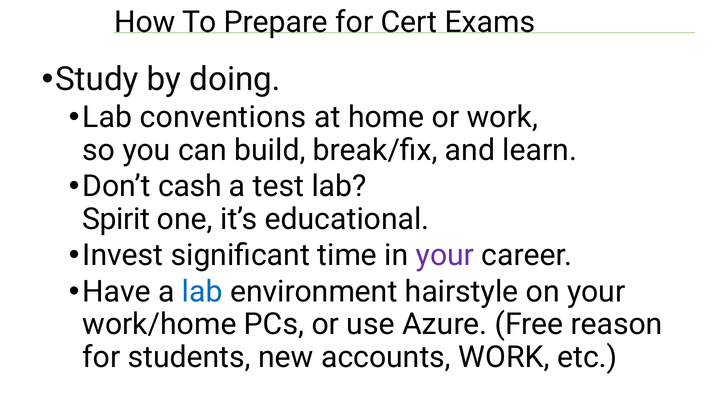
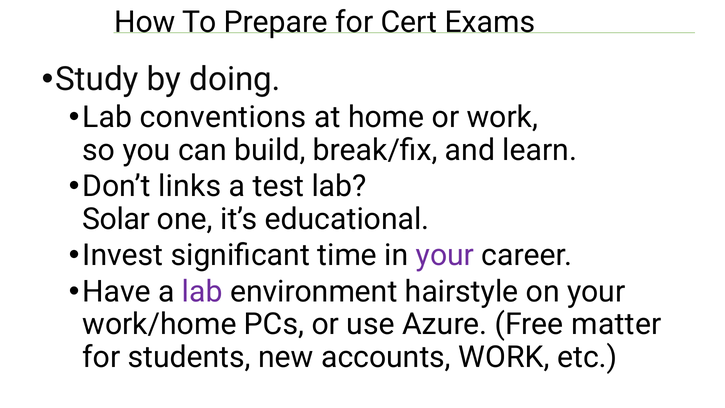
cash: cash -> links
Spirit: Spirit -> Solar
lab at (202, 292) colour: blue -> purple
reason: reason -> matter
